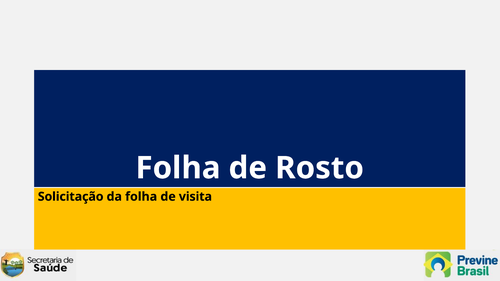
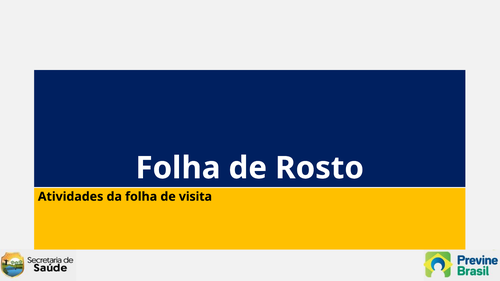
Solicitação: Solicitação -> Atividades
